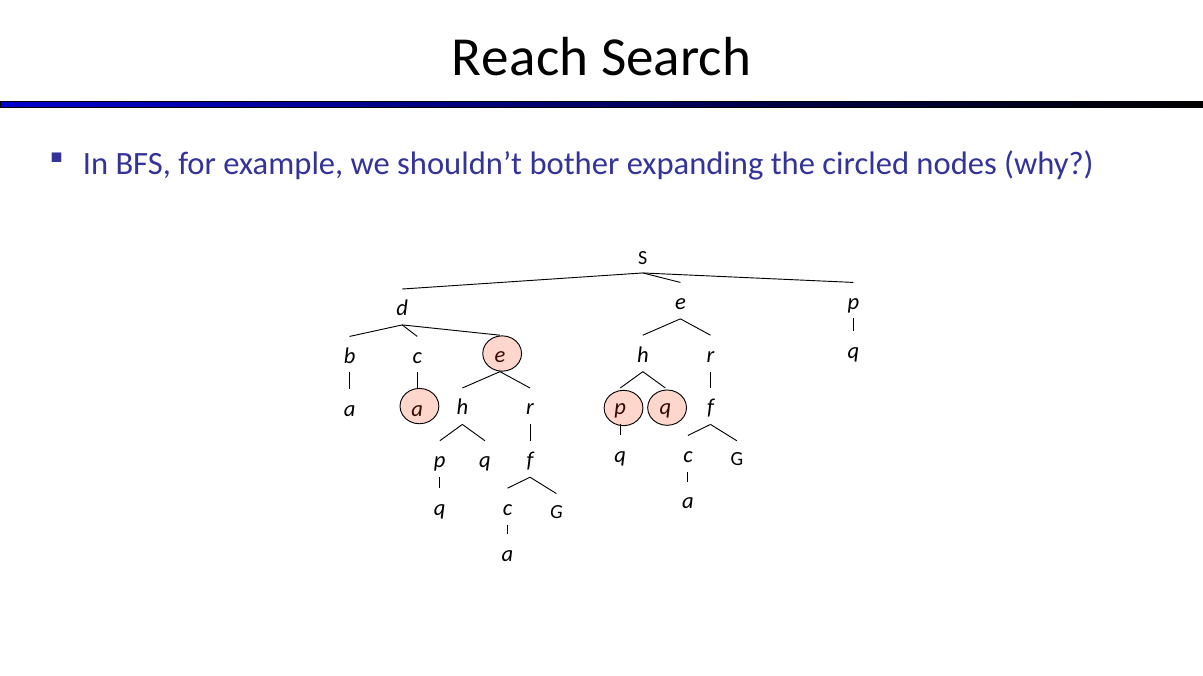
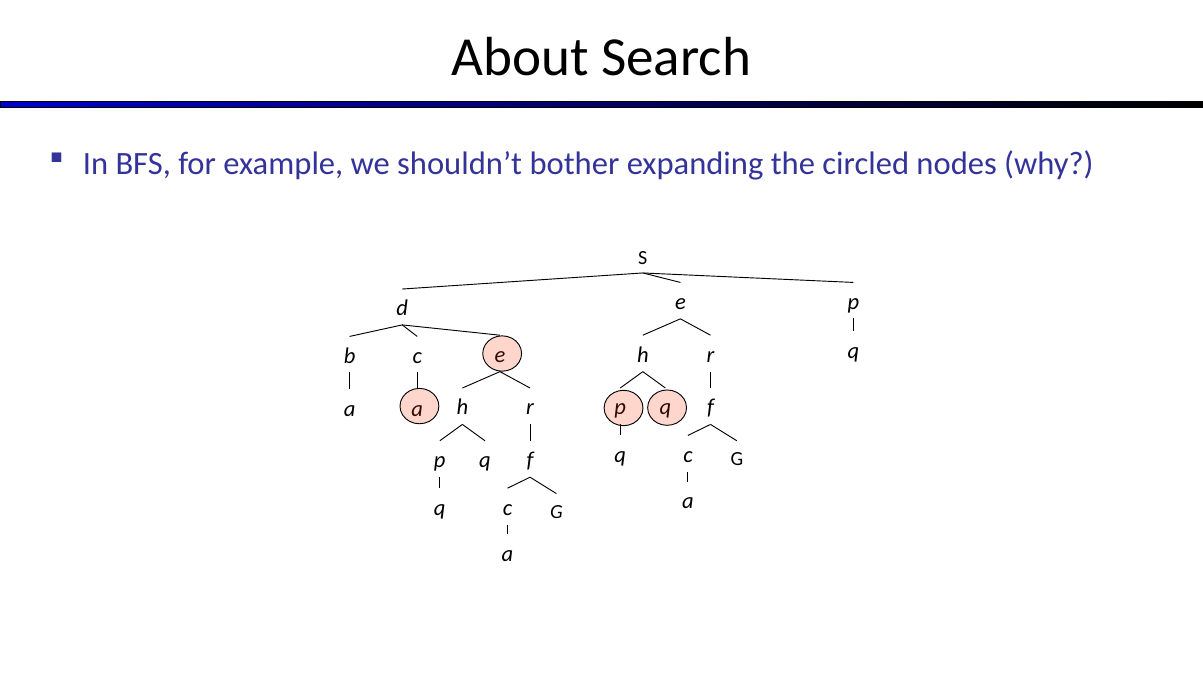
Reach: Reach -> About
